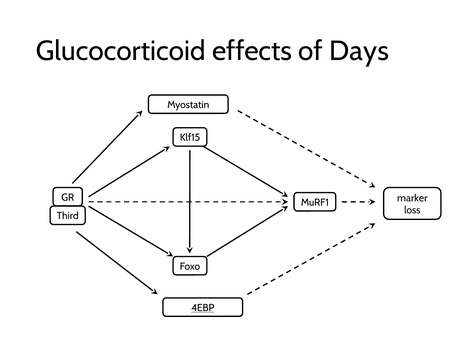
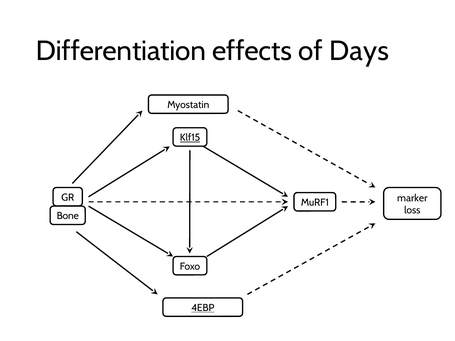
Glucocorticoid: Glucocorticoid -> Differentiation
Klf15 underline: none -> present
Third: Third -> Bone
